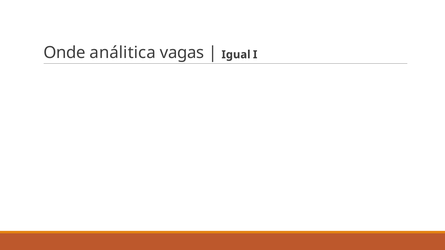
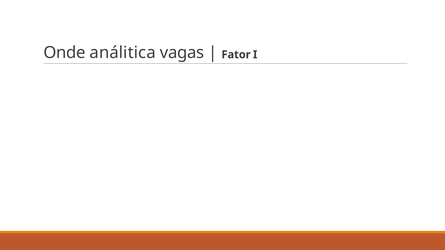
Igual: Igual -> Fator
